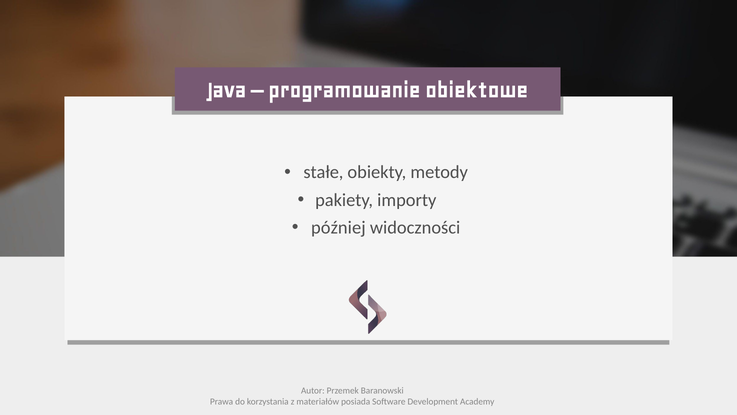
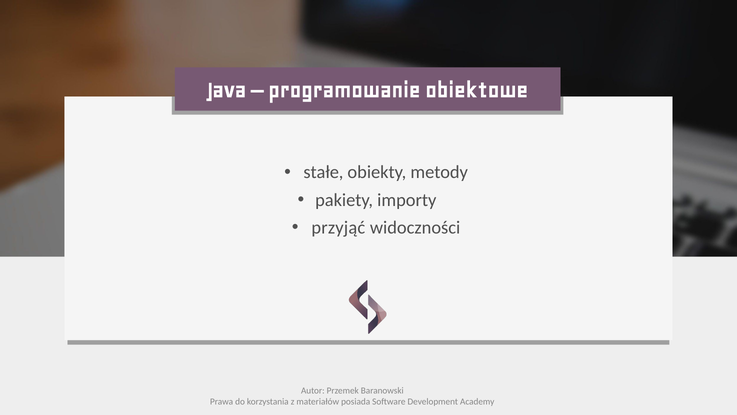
później: później -> przyjąć
